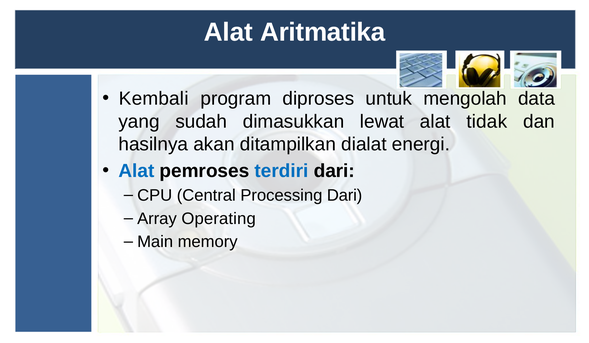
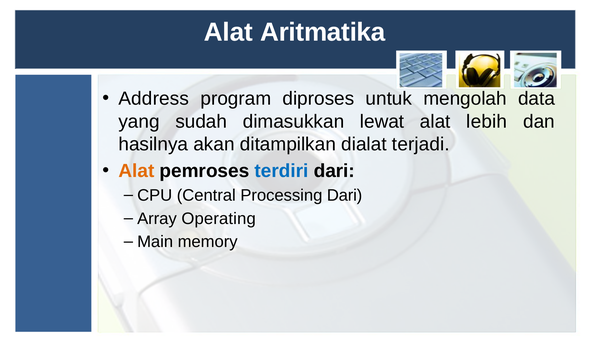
Kembali: Kembali -> Address
tidak: tidak -> lebih
energi: energi -> terjadi
Alat at (136, 171) colour: blue -> orange
